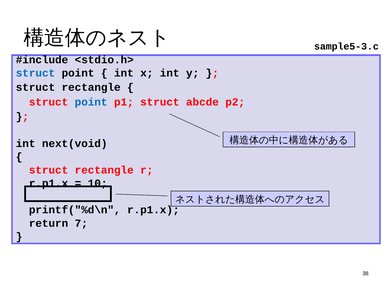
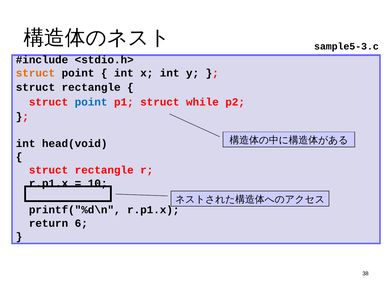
struct at (35, 73) colour: blue -> orange
abcde: abcde -> while
next(void: next(void -> head(void
7: 7 -> 6
